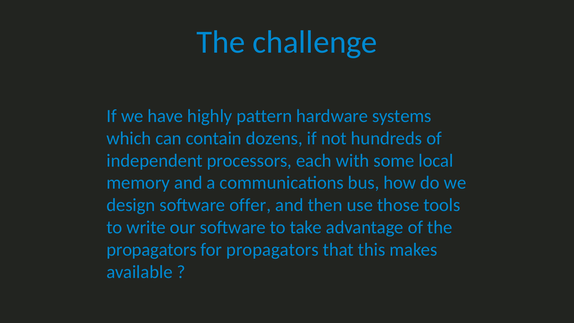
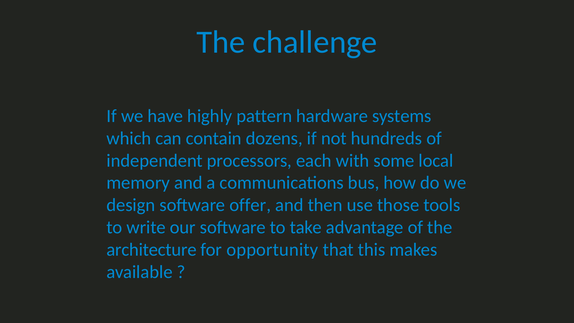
propagators at (152, 250): propagators -> architecture
for propagators: propagators -> opportunity
